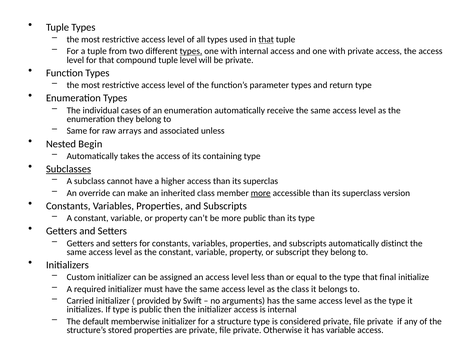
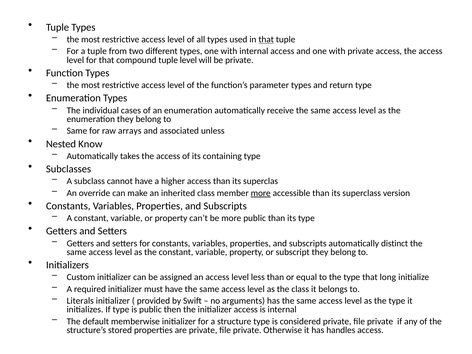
types at (191, 51) underline: present -> none
Begin: Begin -> Know
Subclasses underline: present -> none
final: final -> long
Carried: Carried -> Literals
has variable: variable -> handles
